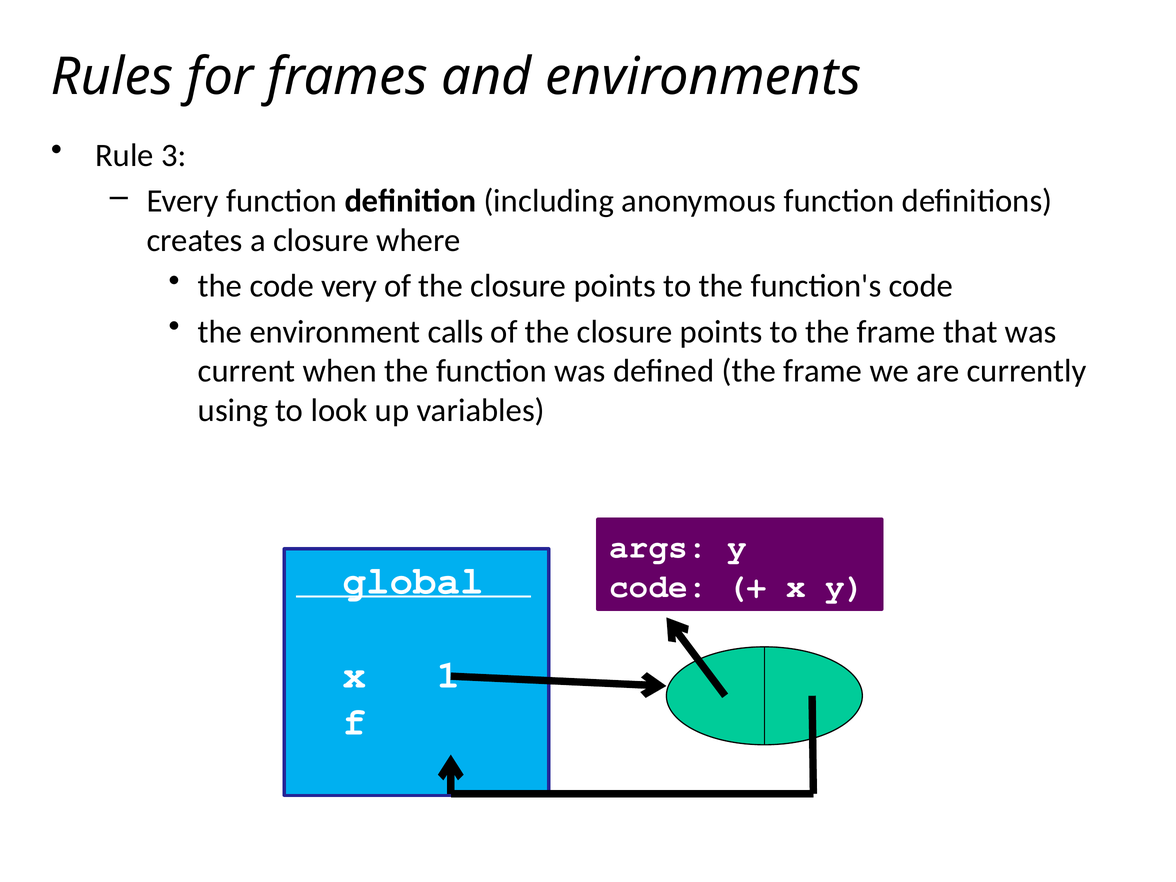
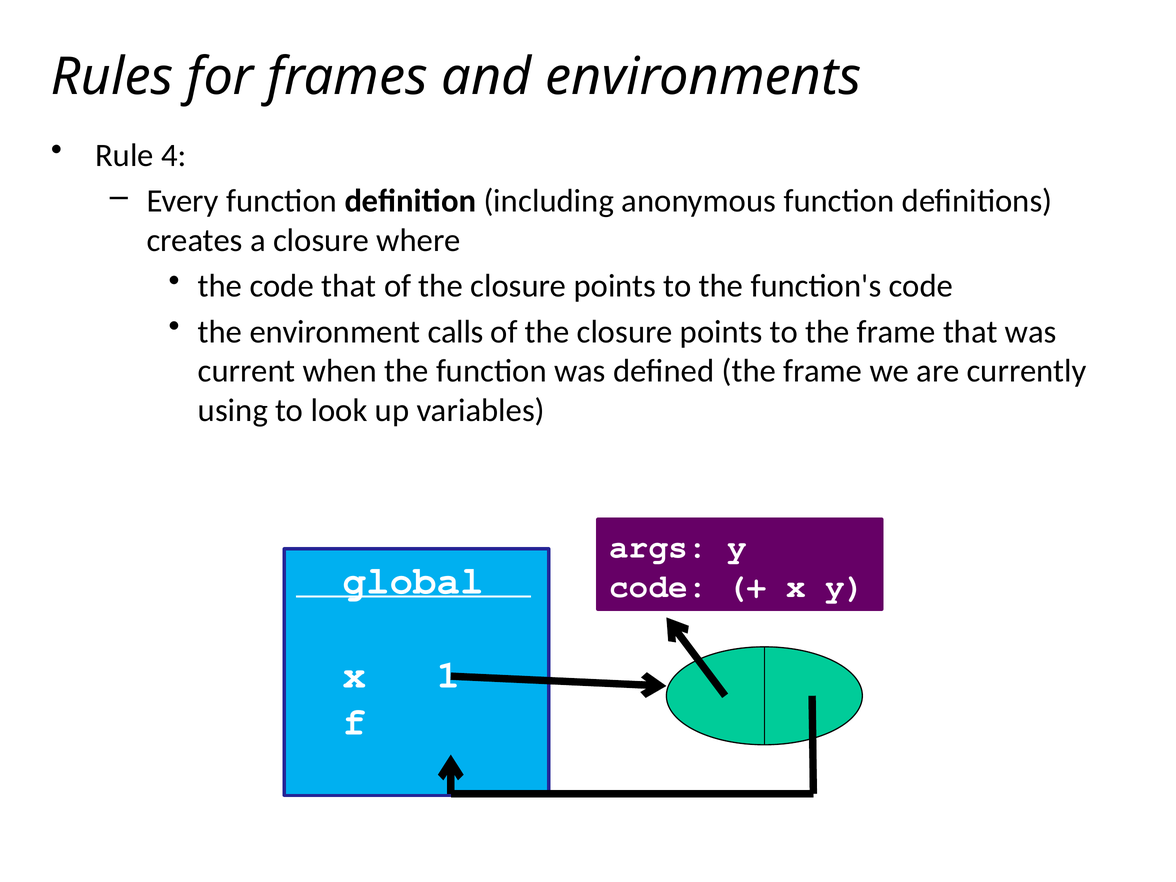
3: 3 -> 4
code very: very -> that
